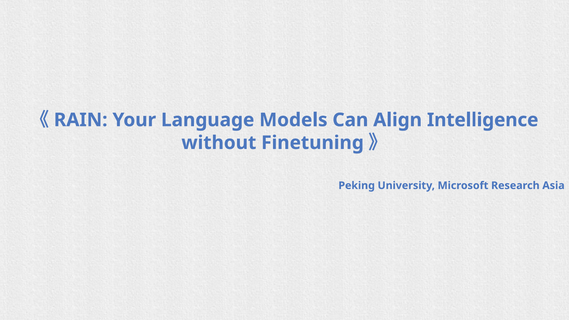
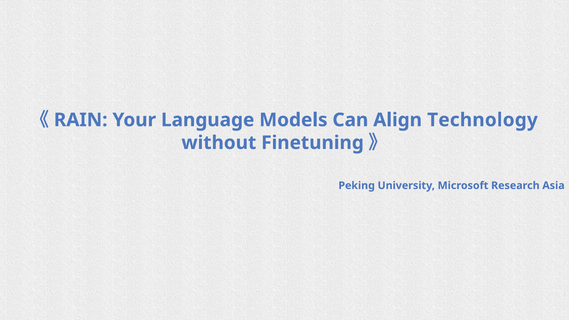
Intelligence: Intelligence -> Technology
